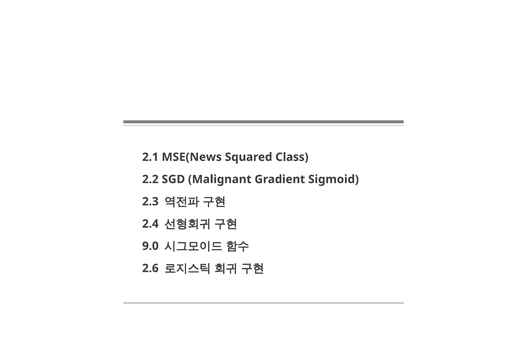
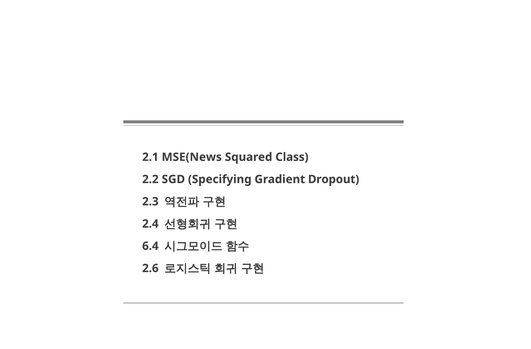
Malignant: Malignant -> Specifying
Sigmoid: Sigmoid -> Dropout
9.0: 9.0 -> 6.4
